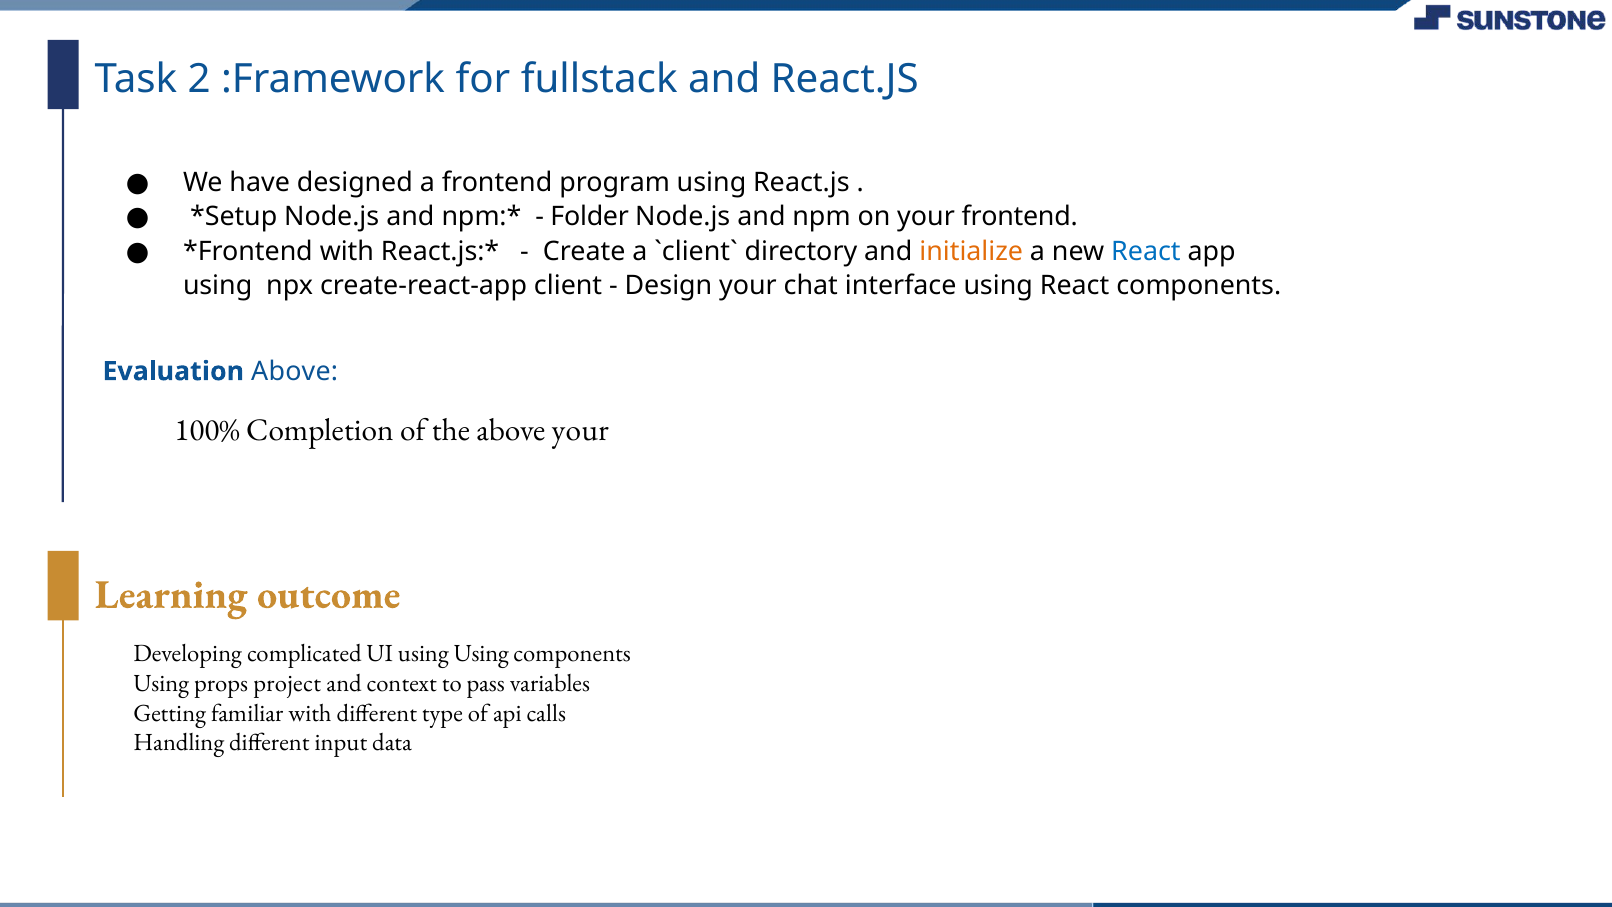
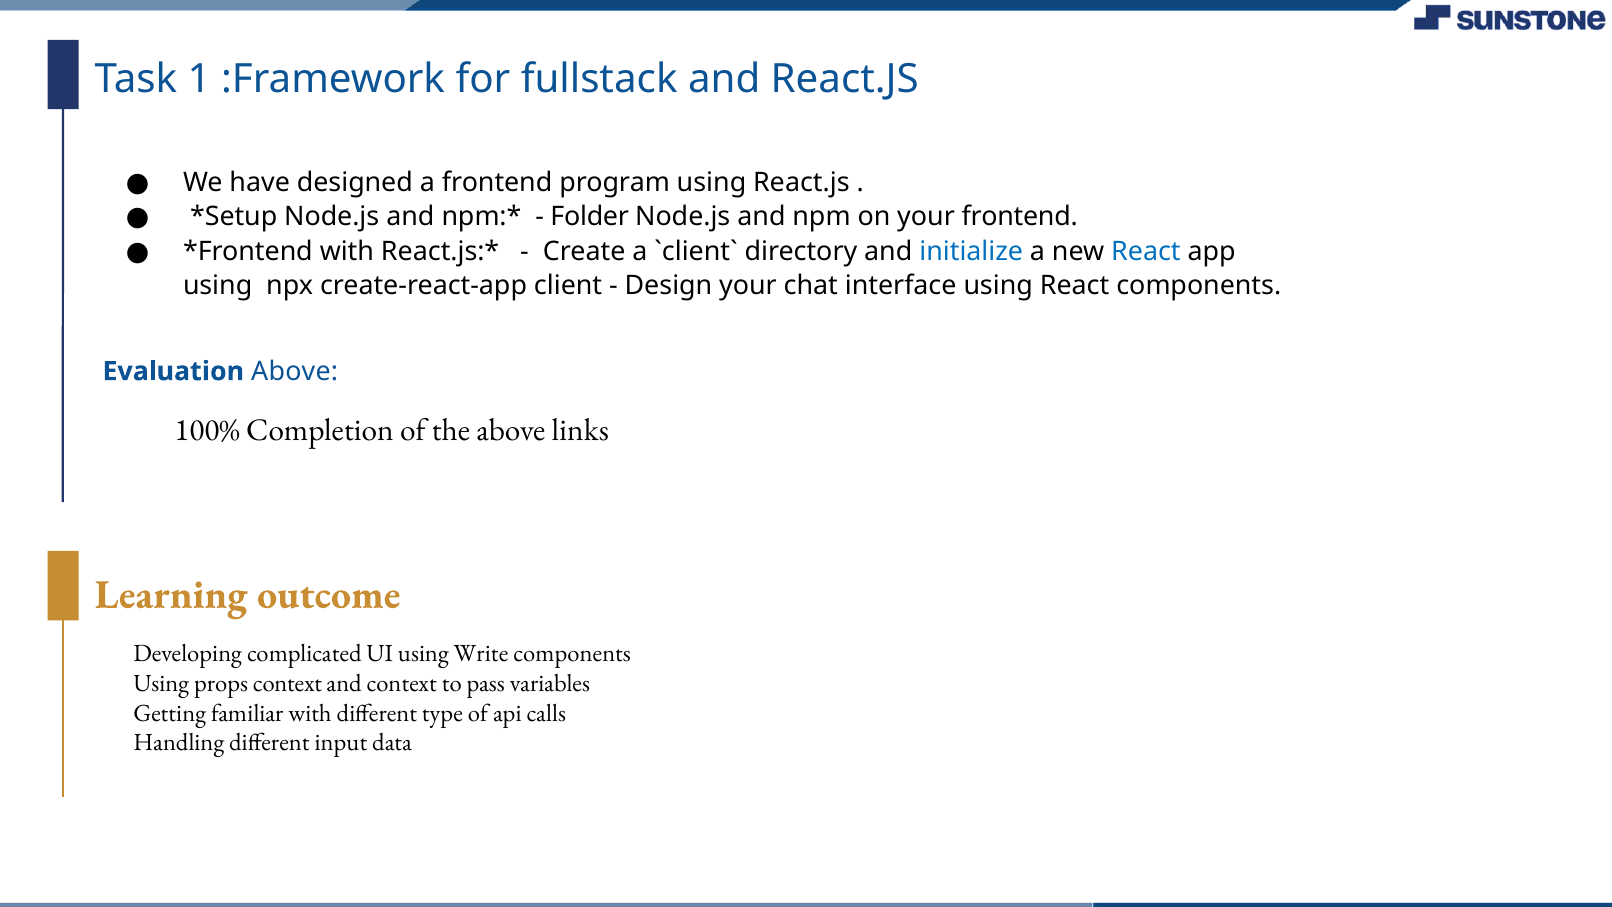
2: 2 -> 1
initialize colour: orange -> blue
above your: your -> links
using Using: Using -> Write
props project: project -> context
